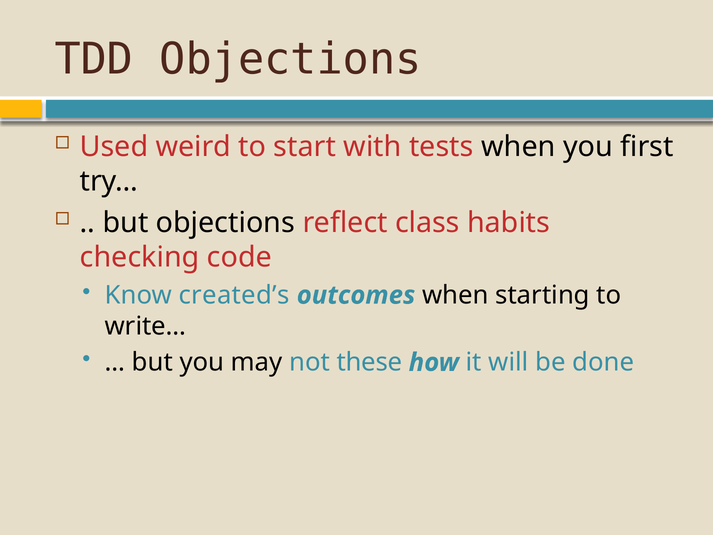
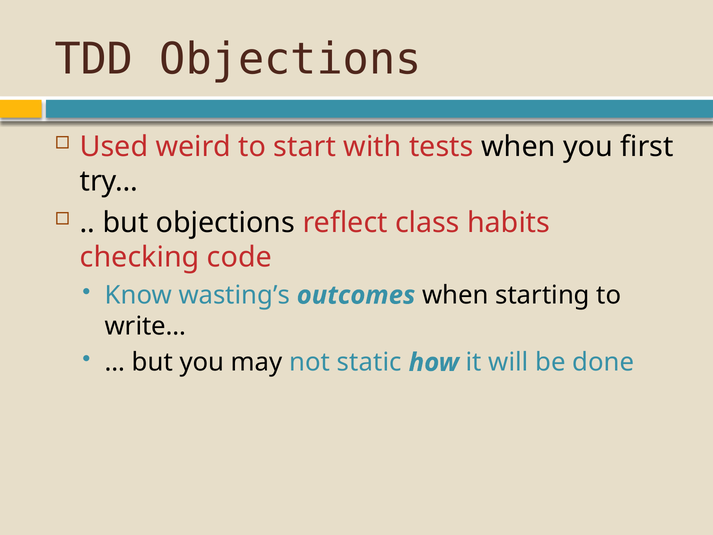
created’s: created’s -> wasting’s
these: these -> static
